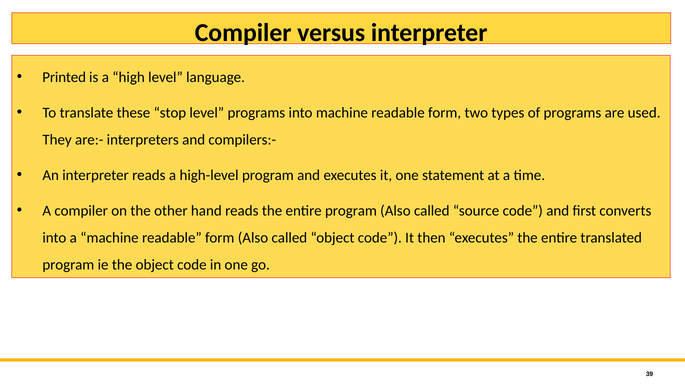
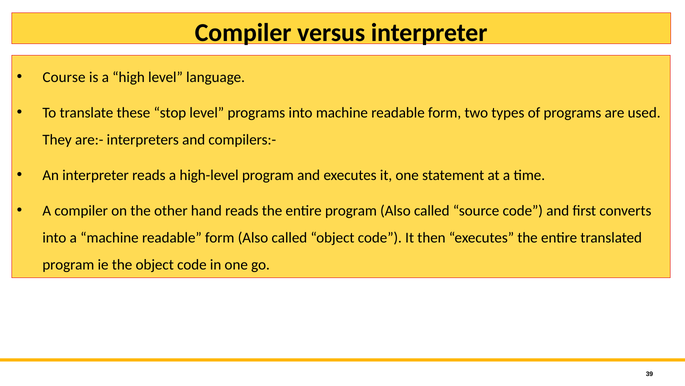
Printed: Printed -> Course
